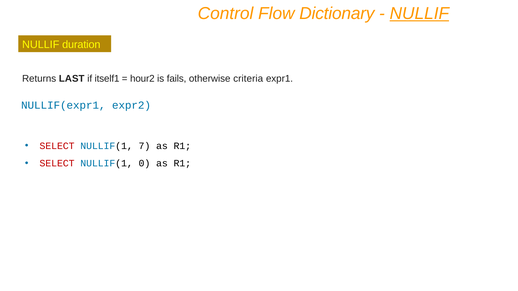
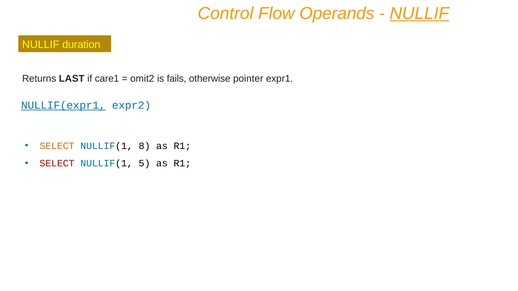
Dictionary: Dictionary -> Operands
itself1: itself1 -> care1
hour2: hour2 -> omit2
criteria: criteria -> pointer
NULLIF(expr1 underline: none -> present
SELECT at (57, 146) colour: red -> orange
7: 7 -> 8
0: 0 -> 5
